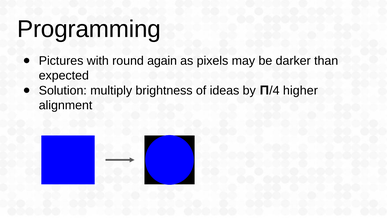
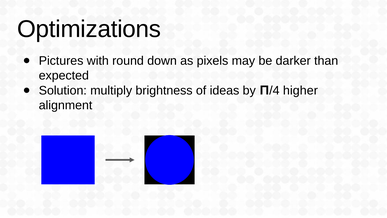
Programming: Programming -> Optimizations
again: again -> down
